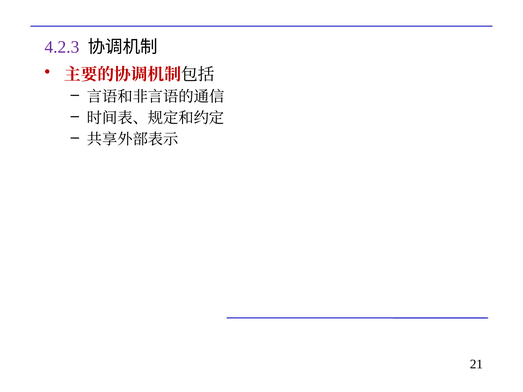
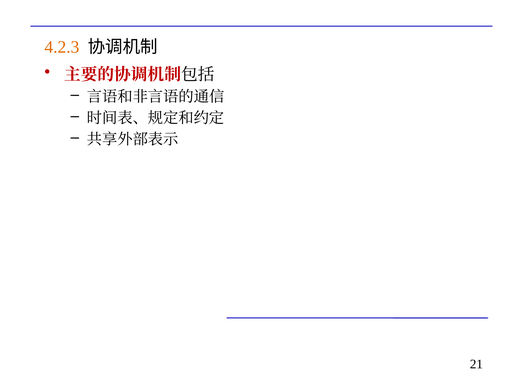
4.2.3 colour: purple -> orange
